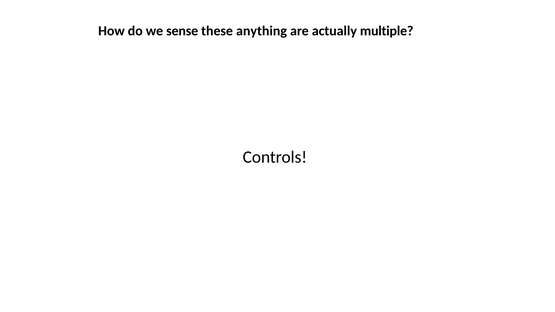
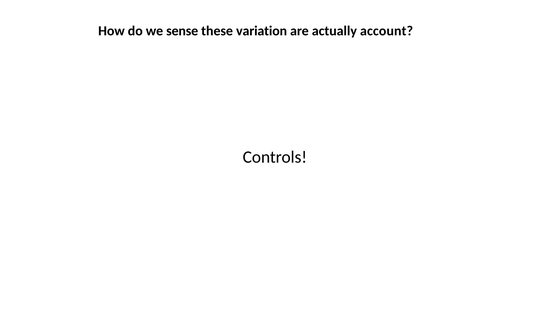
anything: anything -> variation
multiple: multiple -> account
